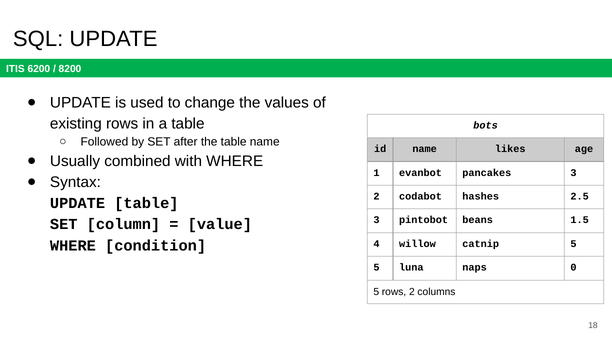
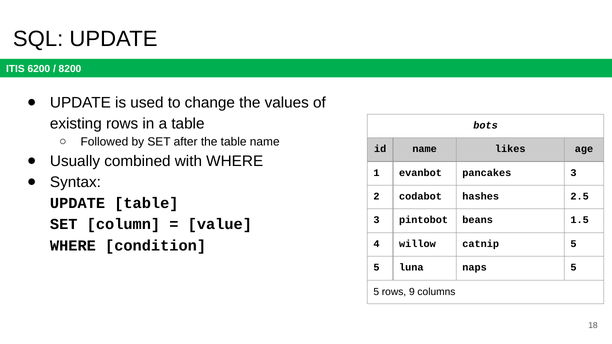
naps 0: 0 -> 5
rows 2: 2 -> 9
